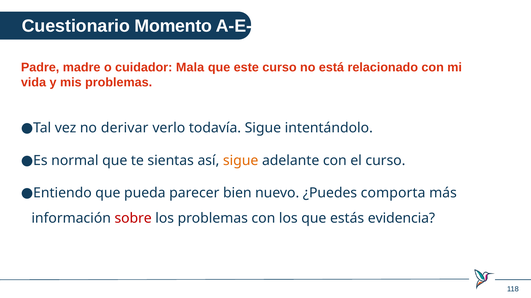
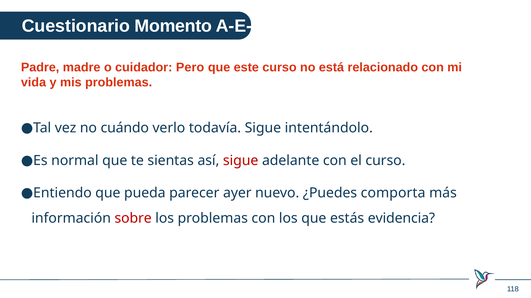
Mala: Mala -> Pero
derivar: derivar -> cuándo
sigue at (241, 161) colour: orange -> red
bien: bien -> ayer
